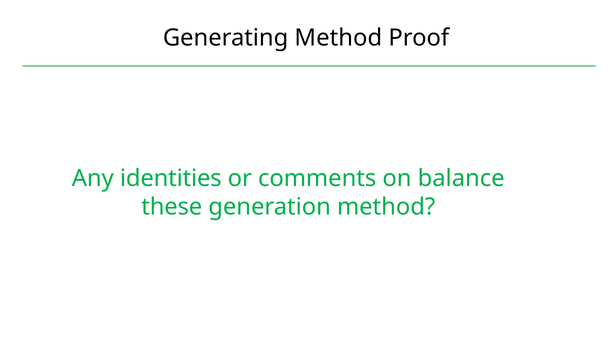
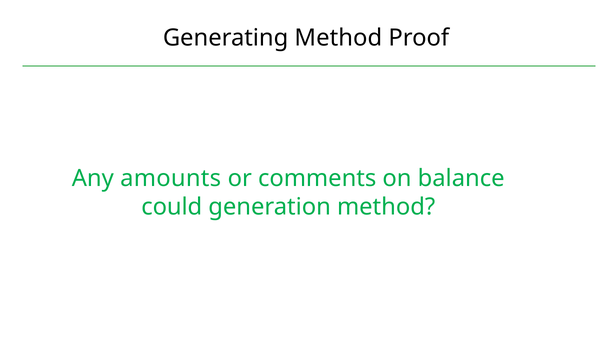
identities: identities -> amounts
these: these -> could
